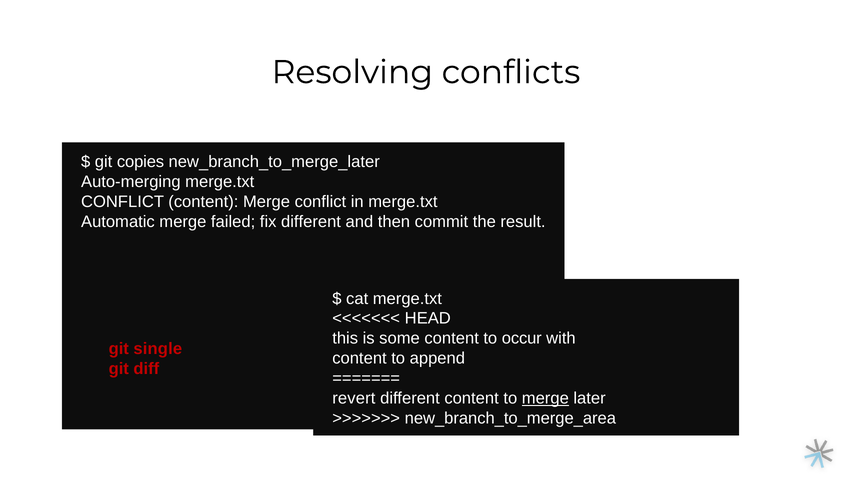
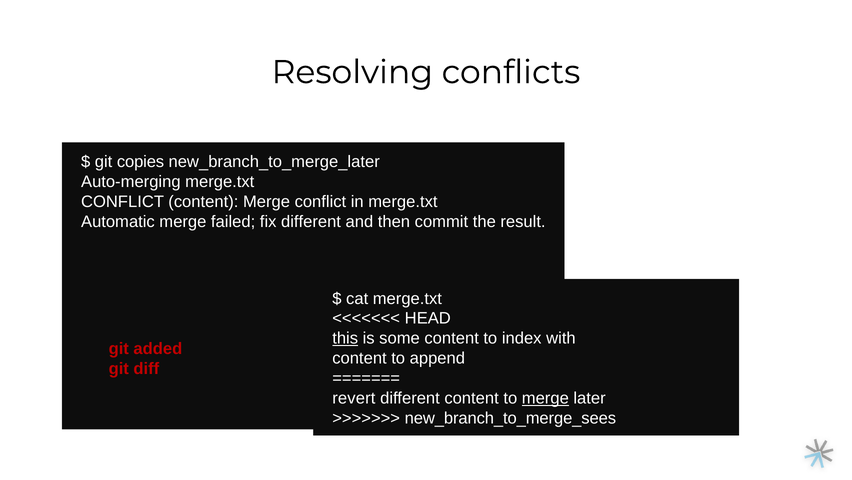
this underline: none -> present
occur: occur -> index
single: single -> added
new_branch_to_merge_area: new_branch_to_merge_area -> new_branch_to_merge_sees
